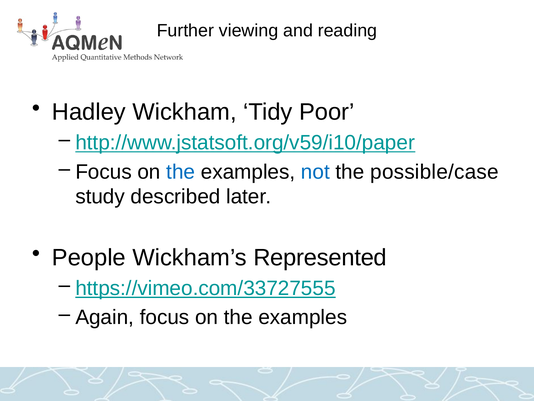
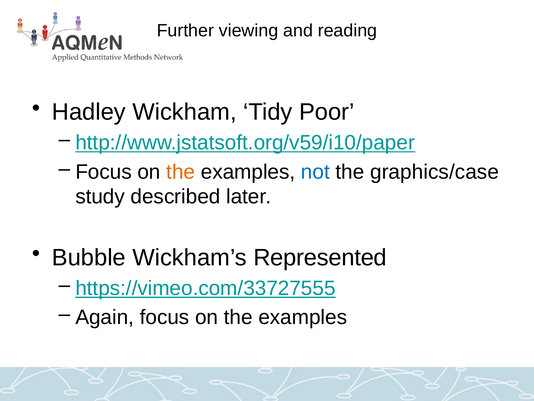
the at (181, 172) colour: blue -> orange
possible/case: possible/case -> graphics/case
People: People -> Bubble
